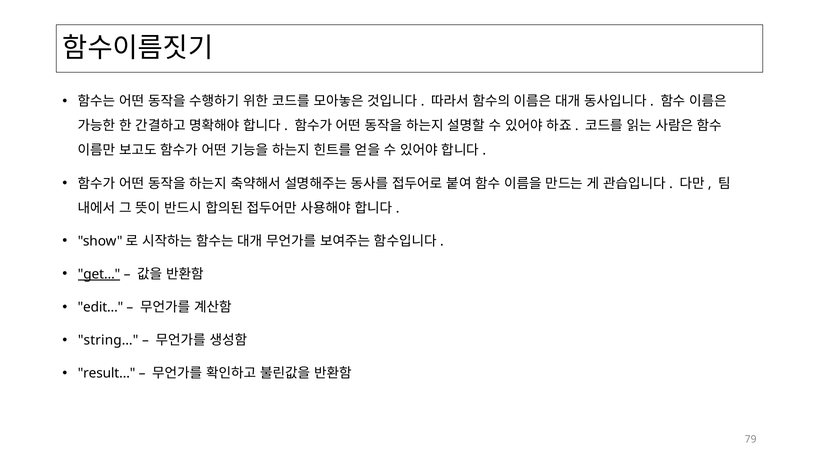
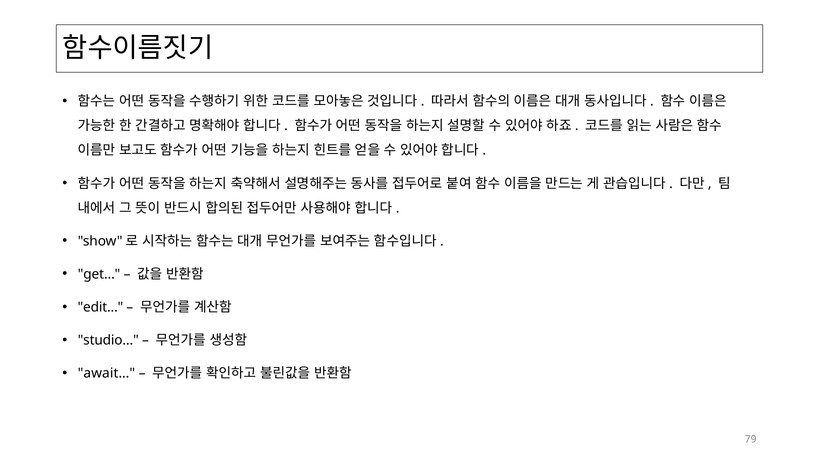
get… underline: present -> none
string…: string… -> studio…
result…: result… -> await…
